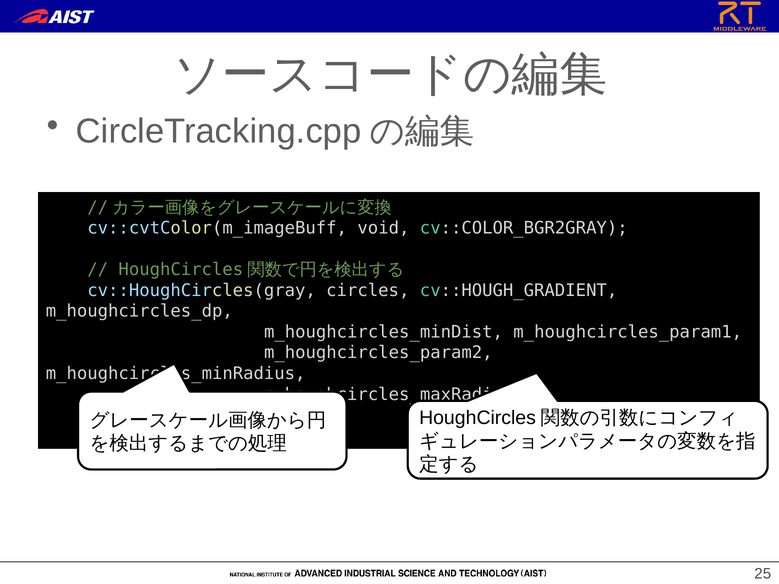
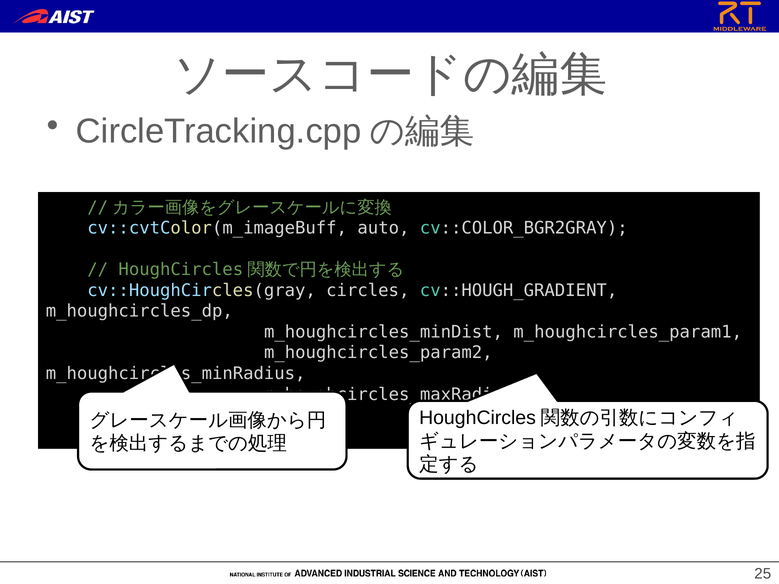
void: void -> auto
